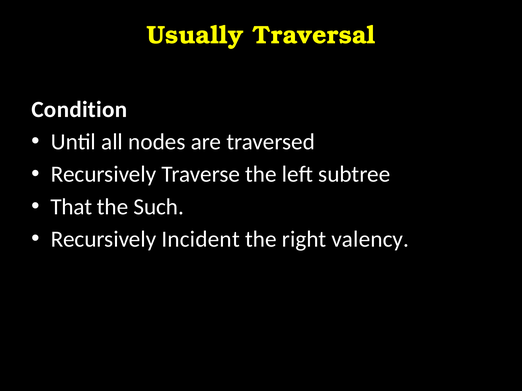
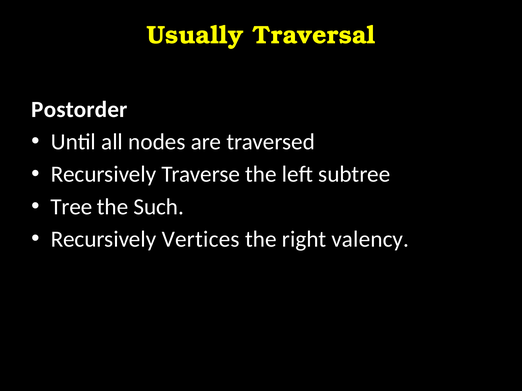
Condition: Condition -> Postorder
That: That -> Tree
Incident: Incident -> Vertices
